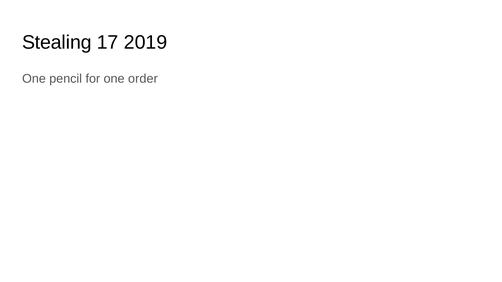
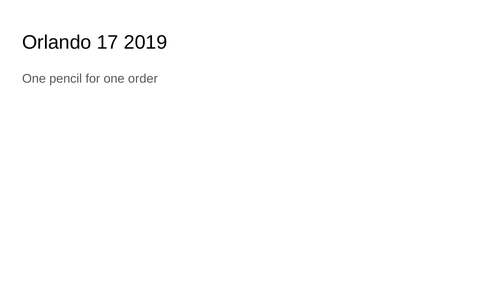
Stealing: Stealing -> Orlando
